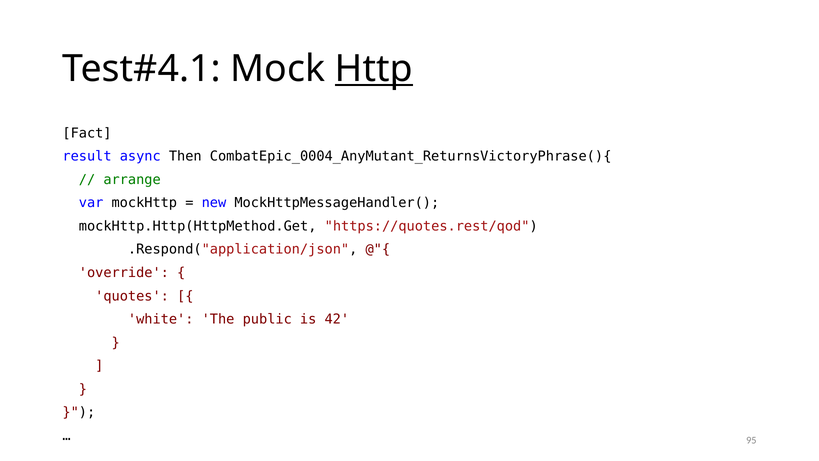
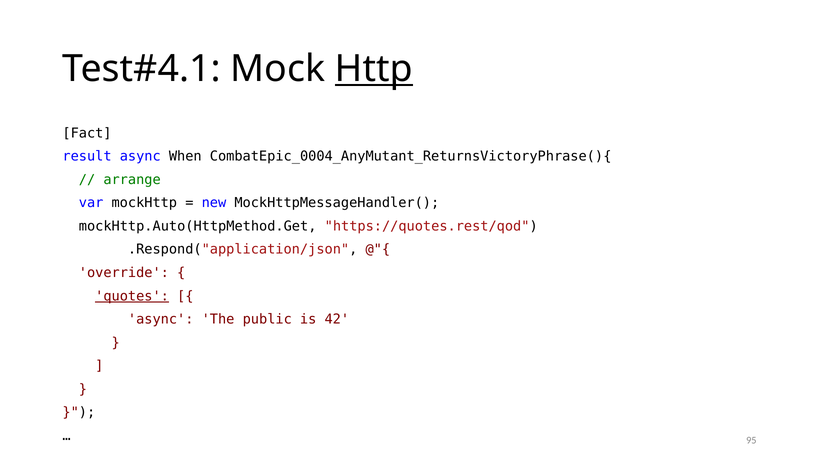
Then: Then -> When
mockHttp.Http(HttpMethod.Get: mockHttp.Http(HttpMethod.Get -> mockHttp.Auto(HttpMethod.Get
quotes underline: none -> present
white at (161, 319): white -> async
